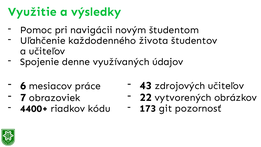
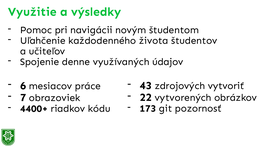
zdrojových učiteľov: učiteľov -> vytvoriť
